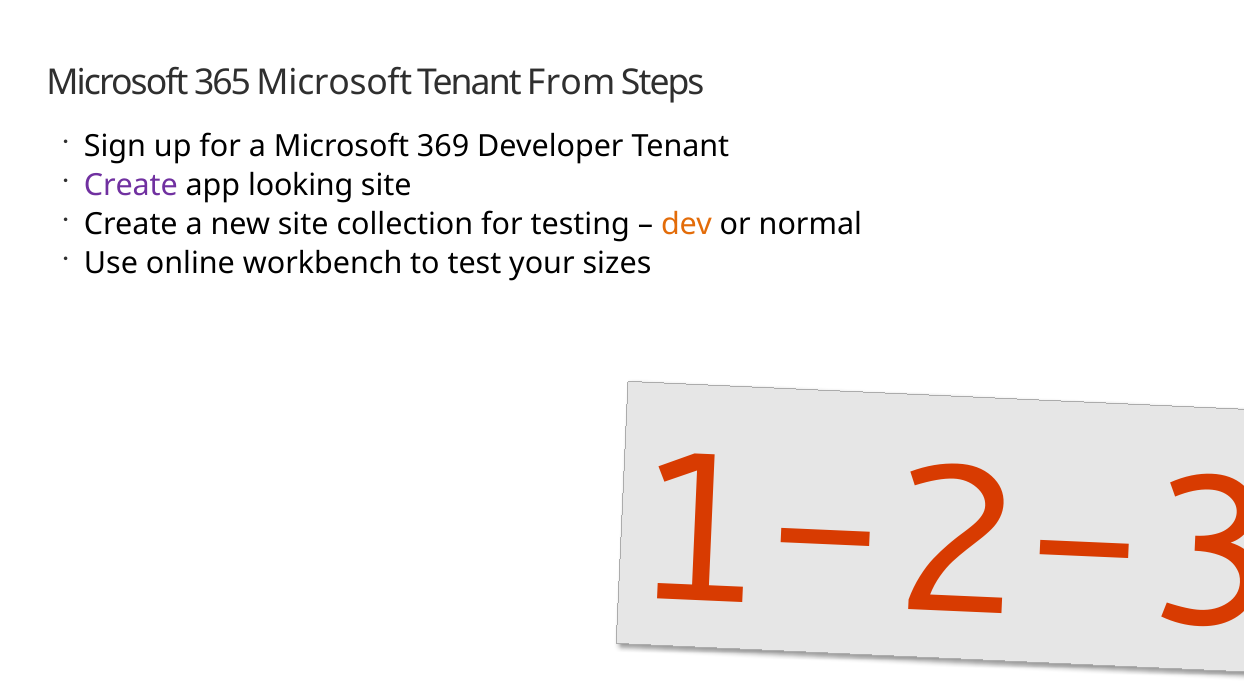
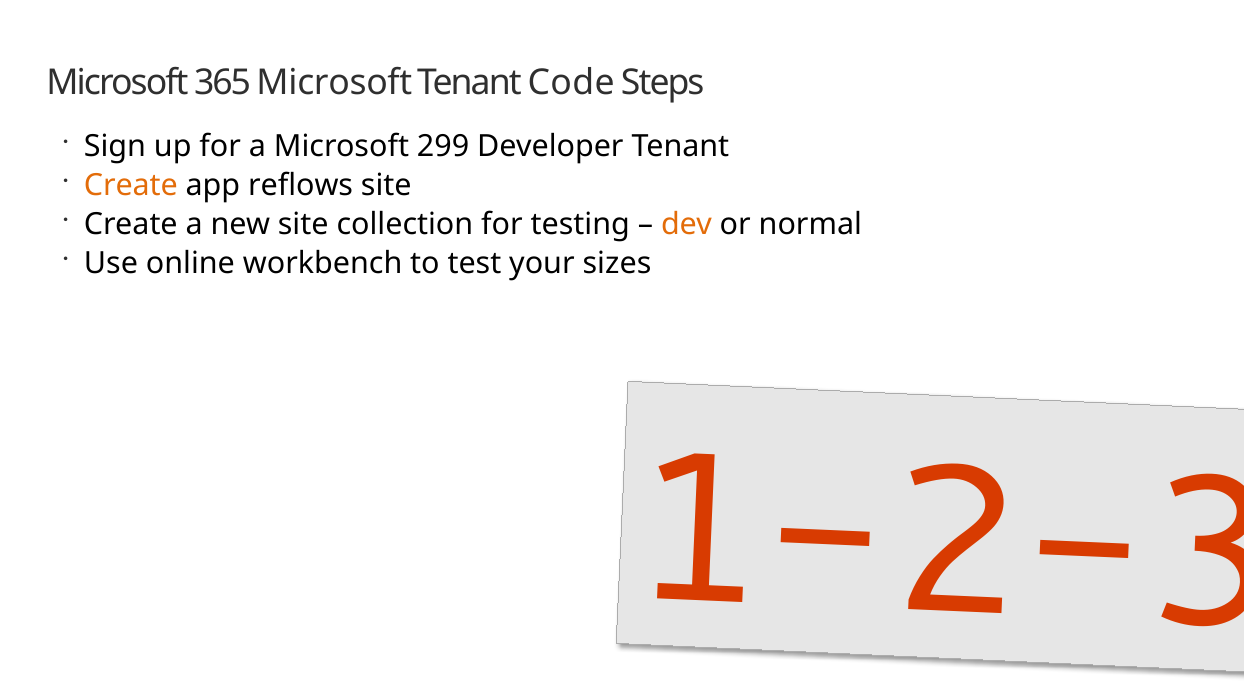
From: From -> Code
369: 369 -> 299
Create at (131, 186) colour: purple -> orange
looking: looking -> reflows
